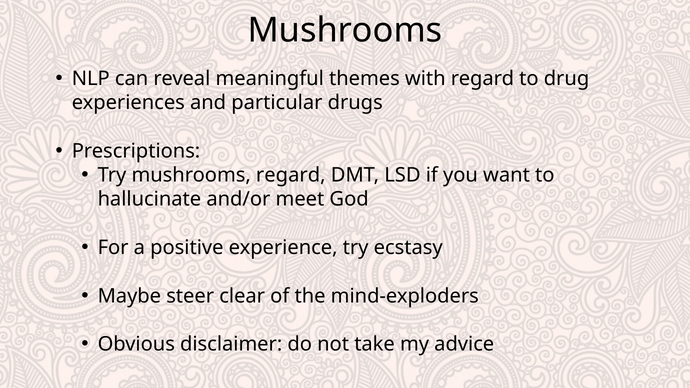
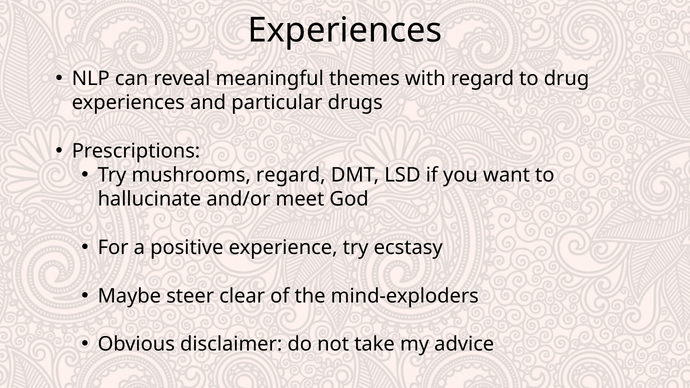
Mushrooms at (345, 30): Mushrooms -> Experiences
